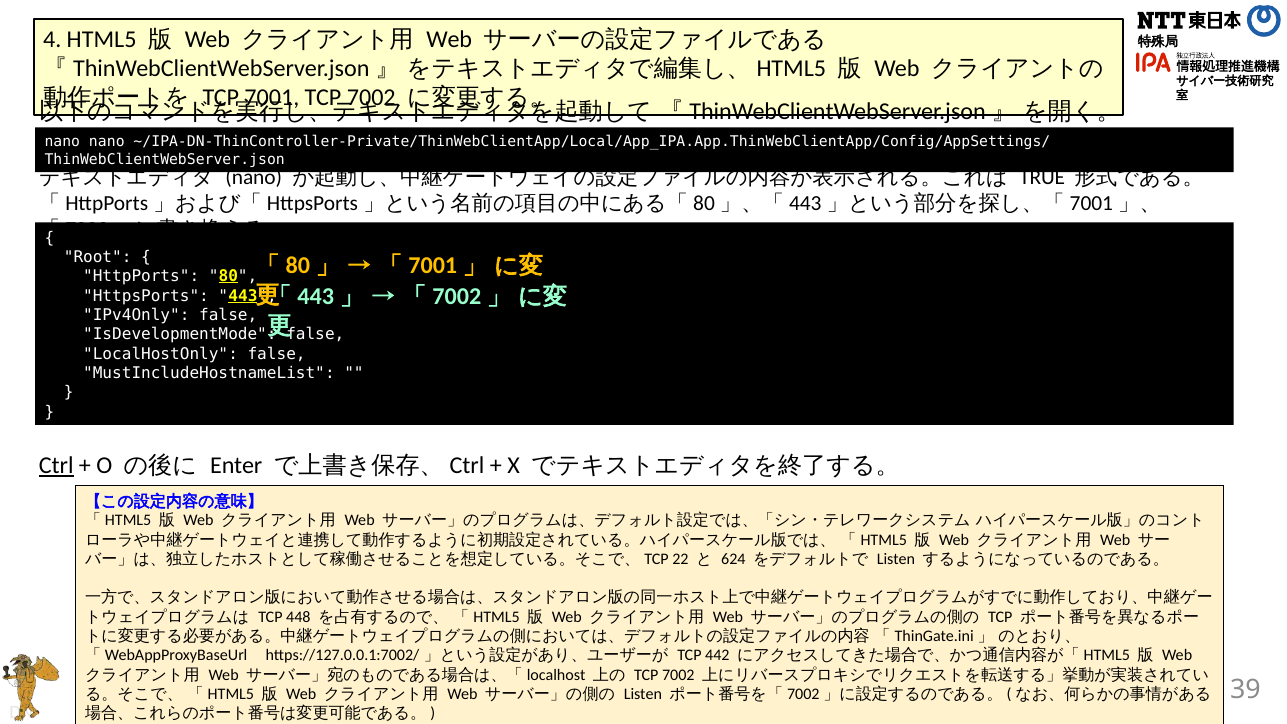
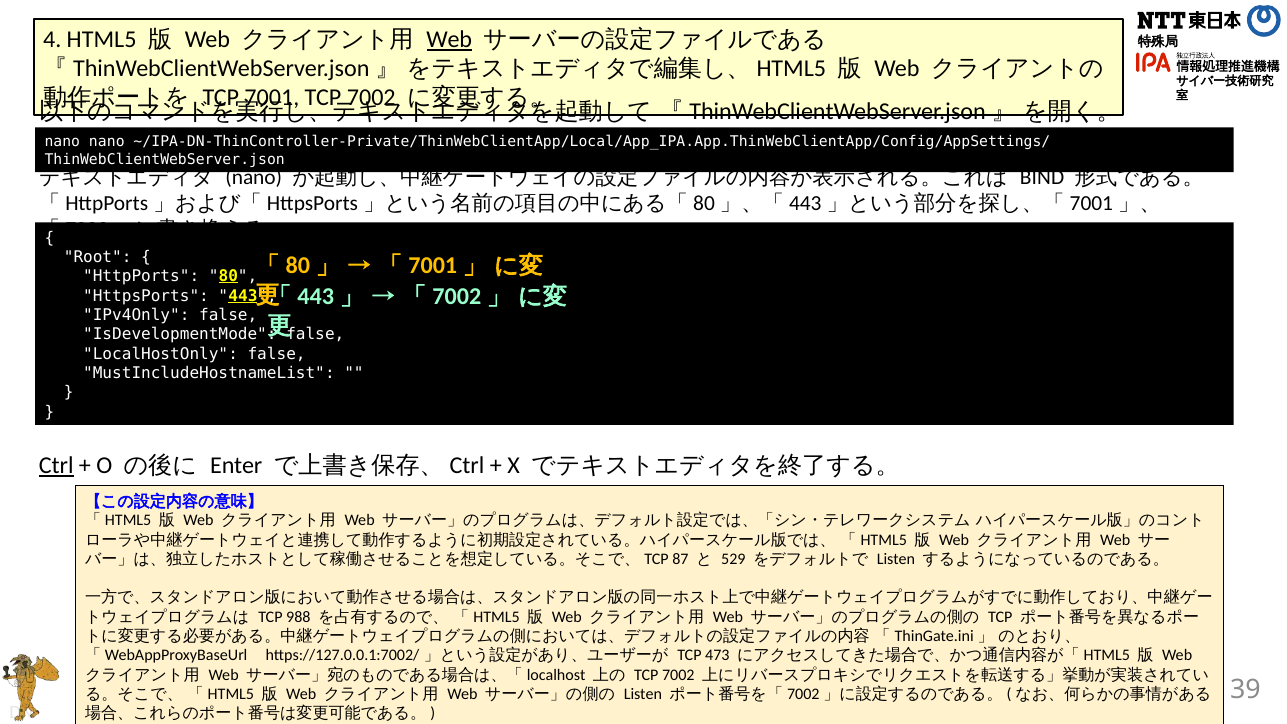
Web at (449, 40) underline: none -> present
TRUE: TRUE -> BIND
22: 22 -> 87
624: 624 -> 529
448: 448 -> 988
442: 442 -> 473
